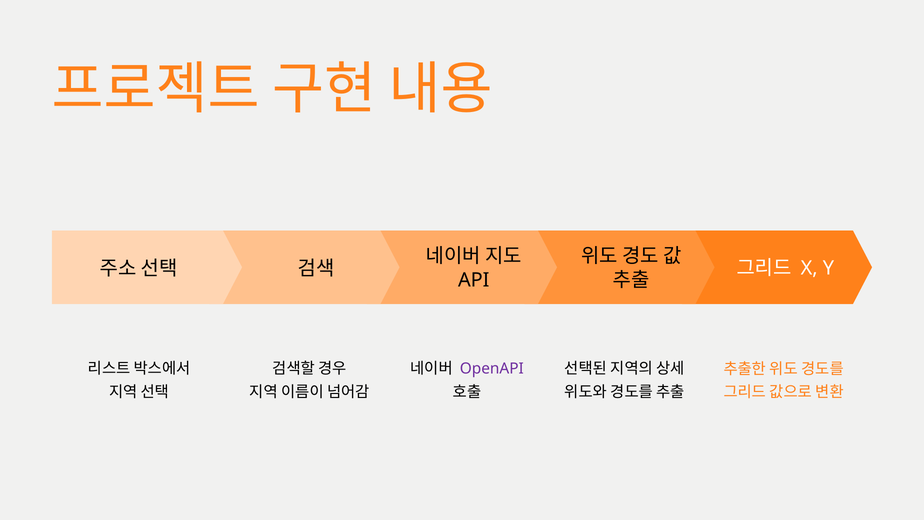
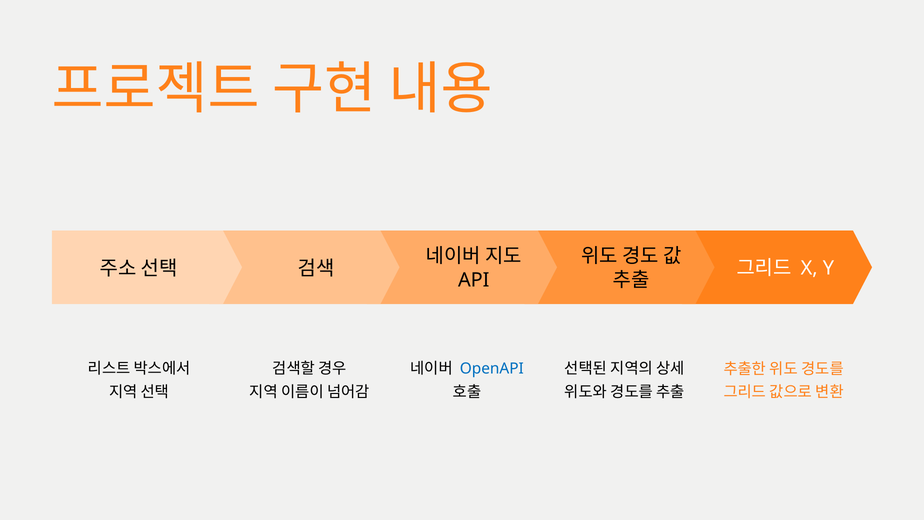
OpenAPI colour: purple -> blue
